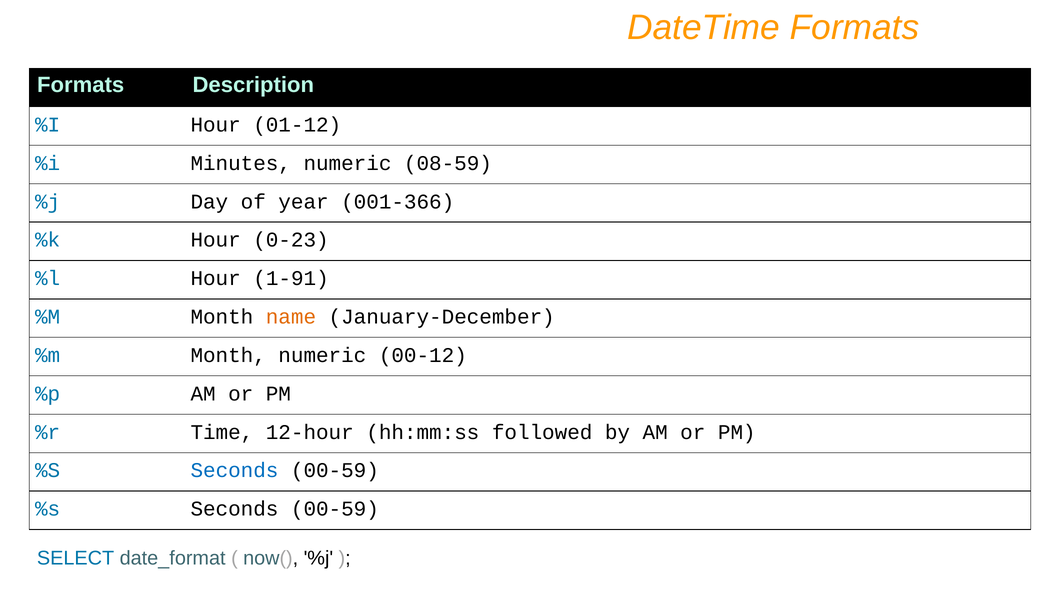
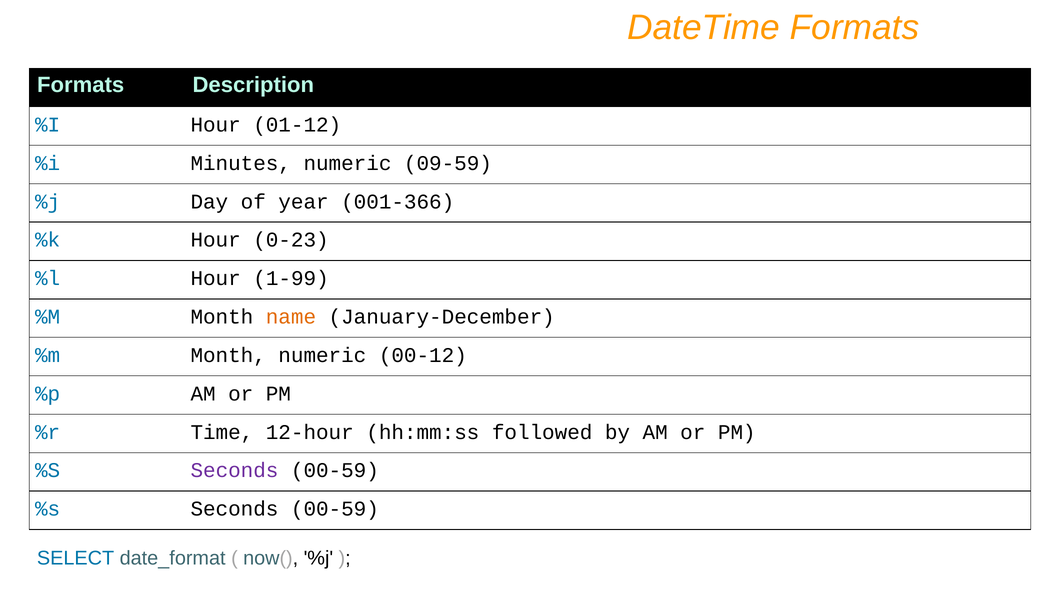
08-59: 08-59 -> 09-59
1-91: 1-91 -> 1-99
Seconds at (234, 471) colour: blue -> purple
